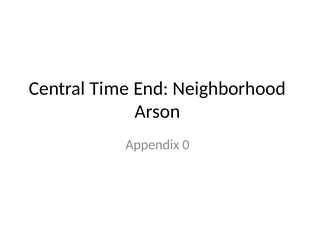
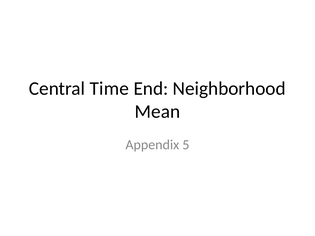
Arson: Arson -> Mean
0: 0 -> 5
